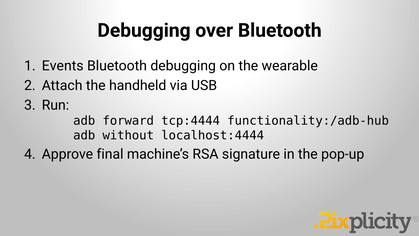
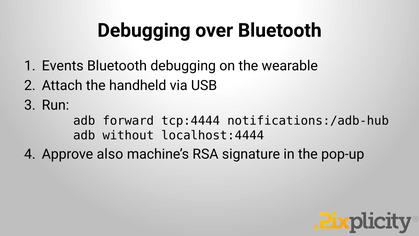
functionality:/adb-hub: functionality:/adb-hub -> notifications:/adb-hub
final: final -> also
